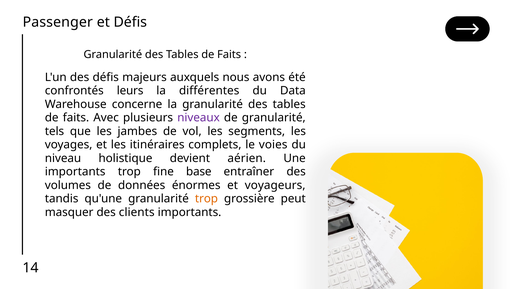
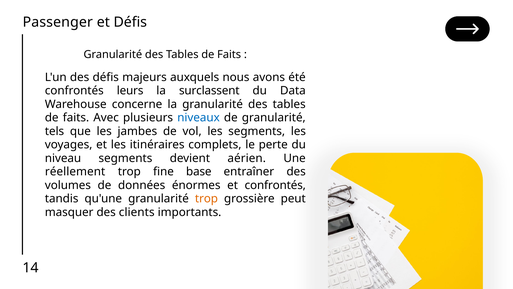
différentes: différentes -> surclassent
niveaux colour: purple -> blue
voies: voies -> perte
niveau holistique: holistique -> segments
importants at (75, 171): importants -> réellement
et voyageurs: voyageurs -> confrontés
